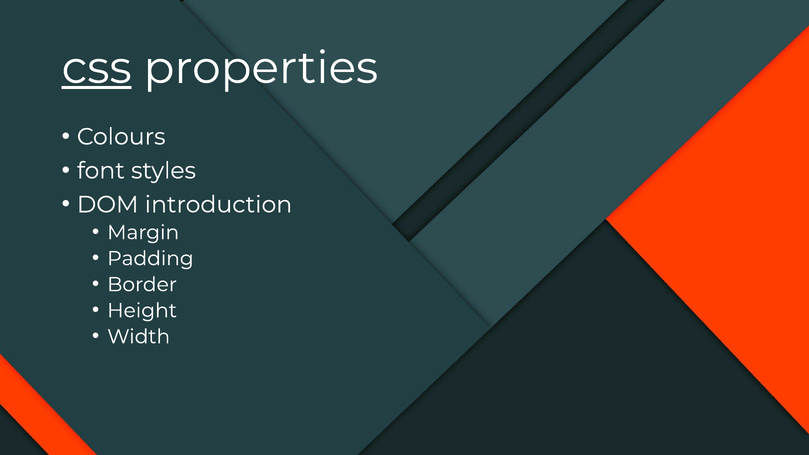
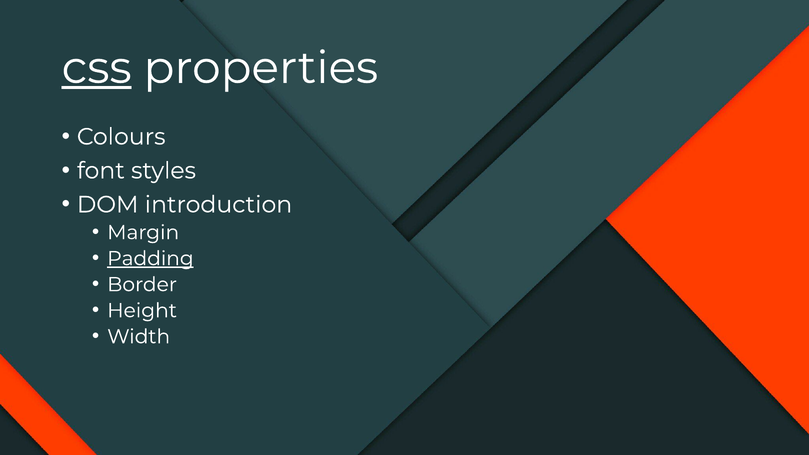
Padding underline: none -> present
